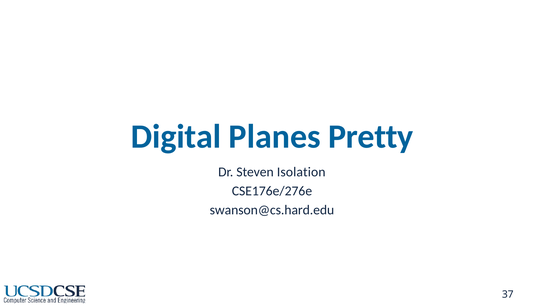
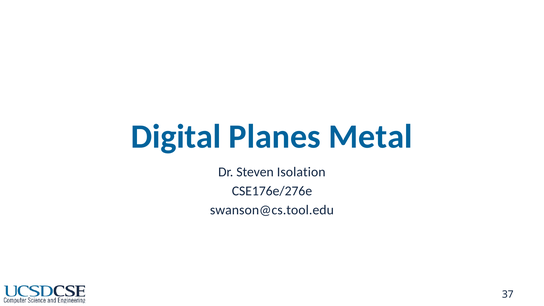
Pretty: Pretty -> Metal
swanson@cs.hard.edu: swanson@cs.hard.edu -> swanson@cs.tool.edu
